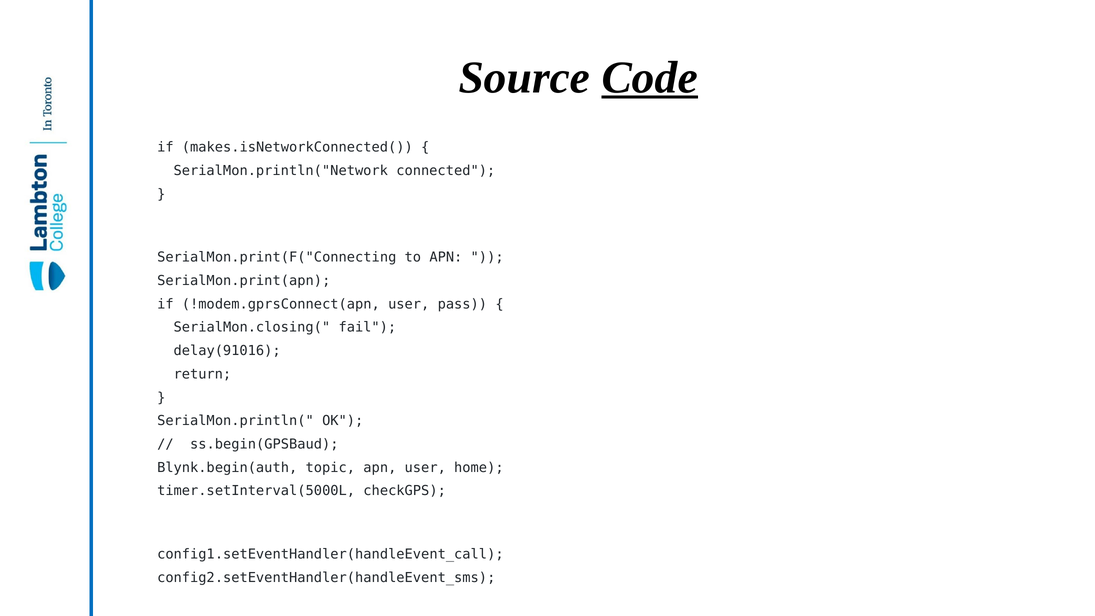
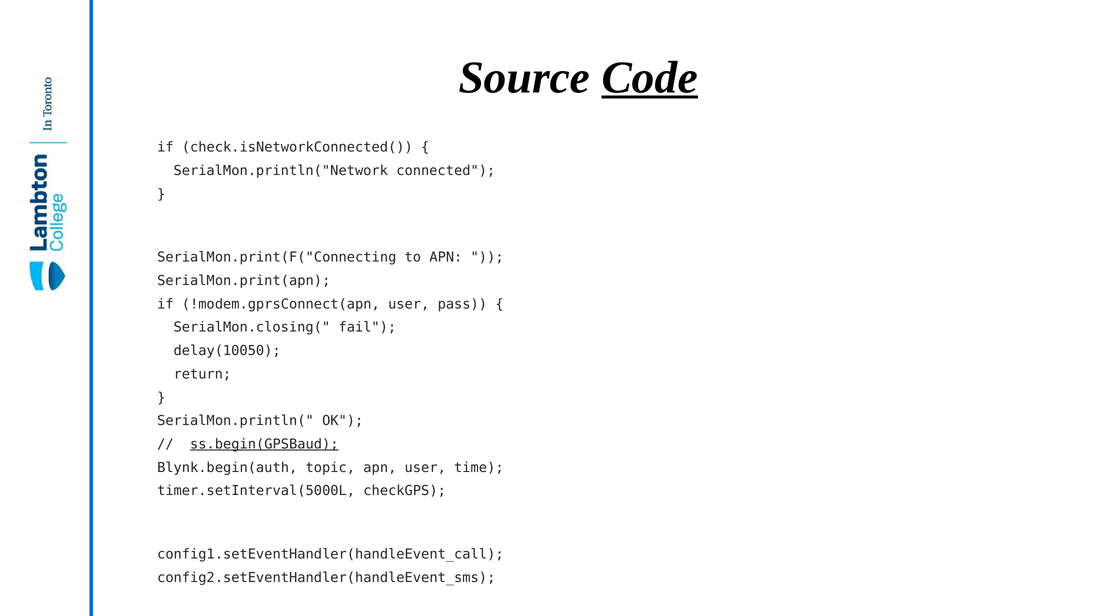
makes.isNetworkConnected(: makes.isNetworkConnected( -> check.isNetworkConnected(
delay(91016: delay(91016 -> delay(10050
ss.begin(GPSBaud underline: none -> present
home: home -> time
